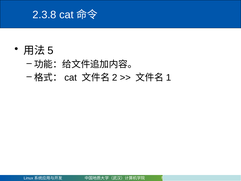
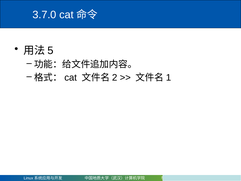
2.3.8: 2.3.8 -> 3.7.0
